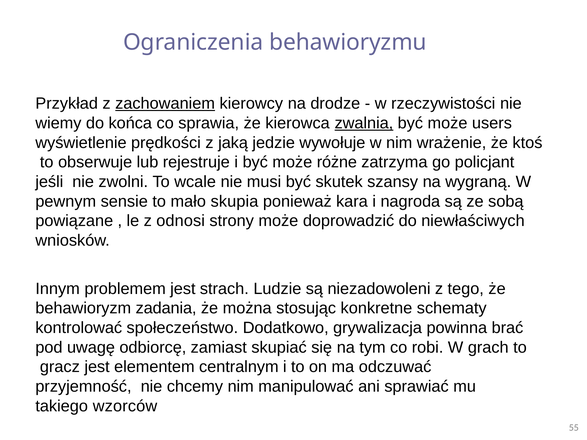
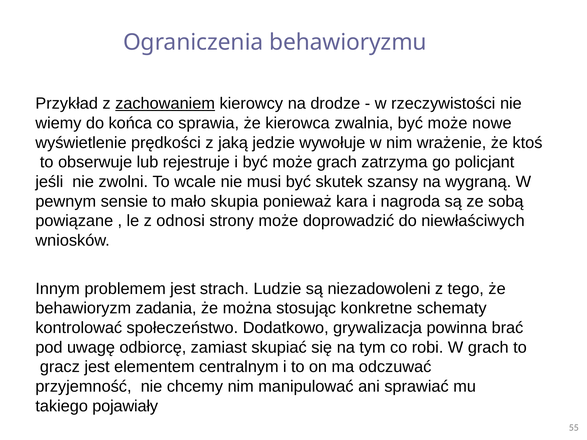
zwalnia underline: present -> none
users: users -> nowe
może różne: różne -> grach
wzorców: wzorców -> pojawiały
